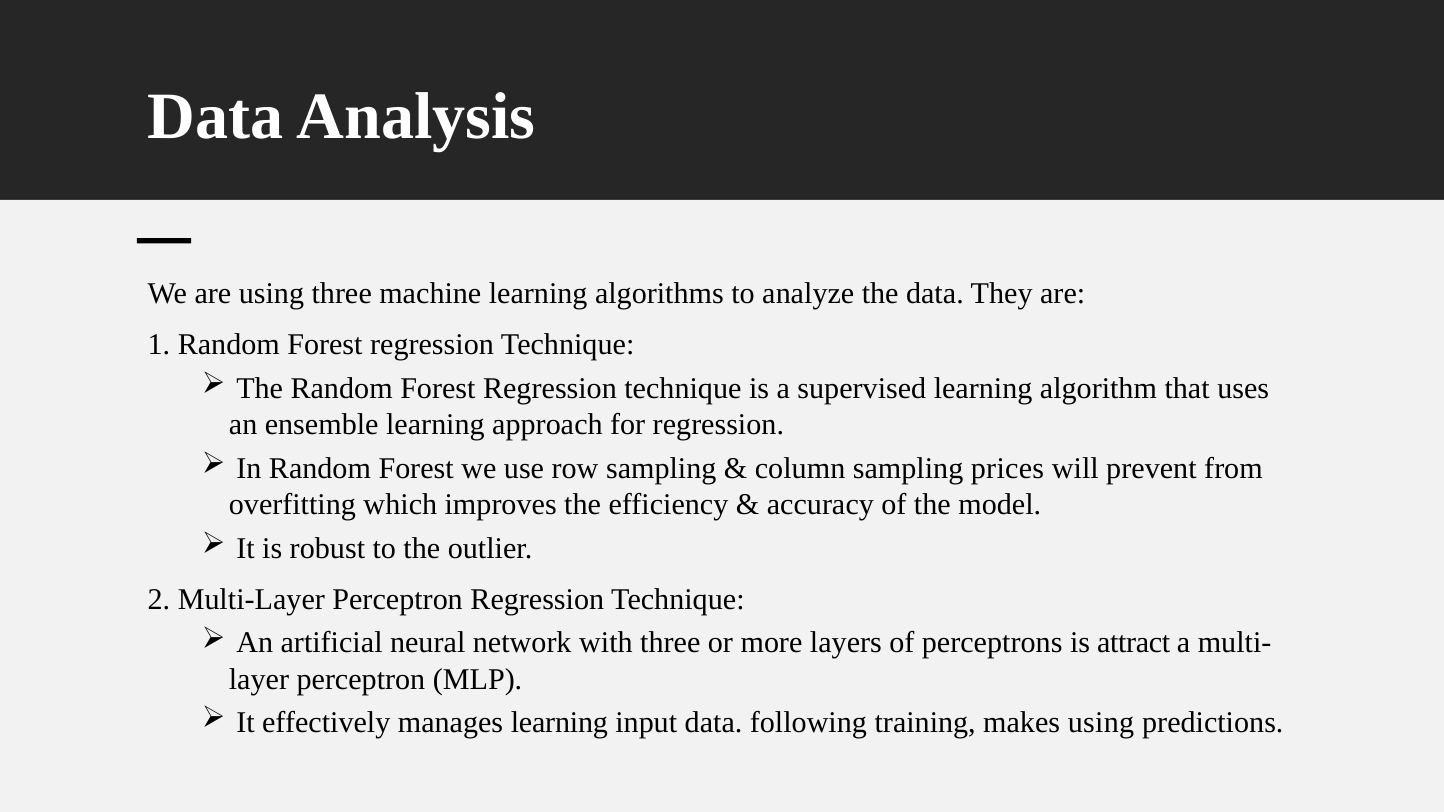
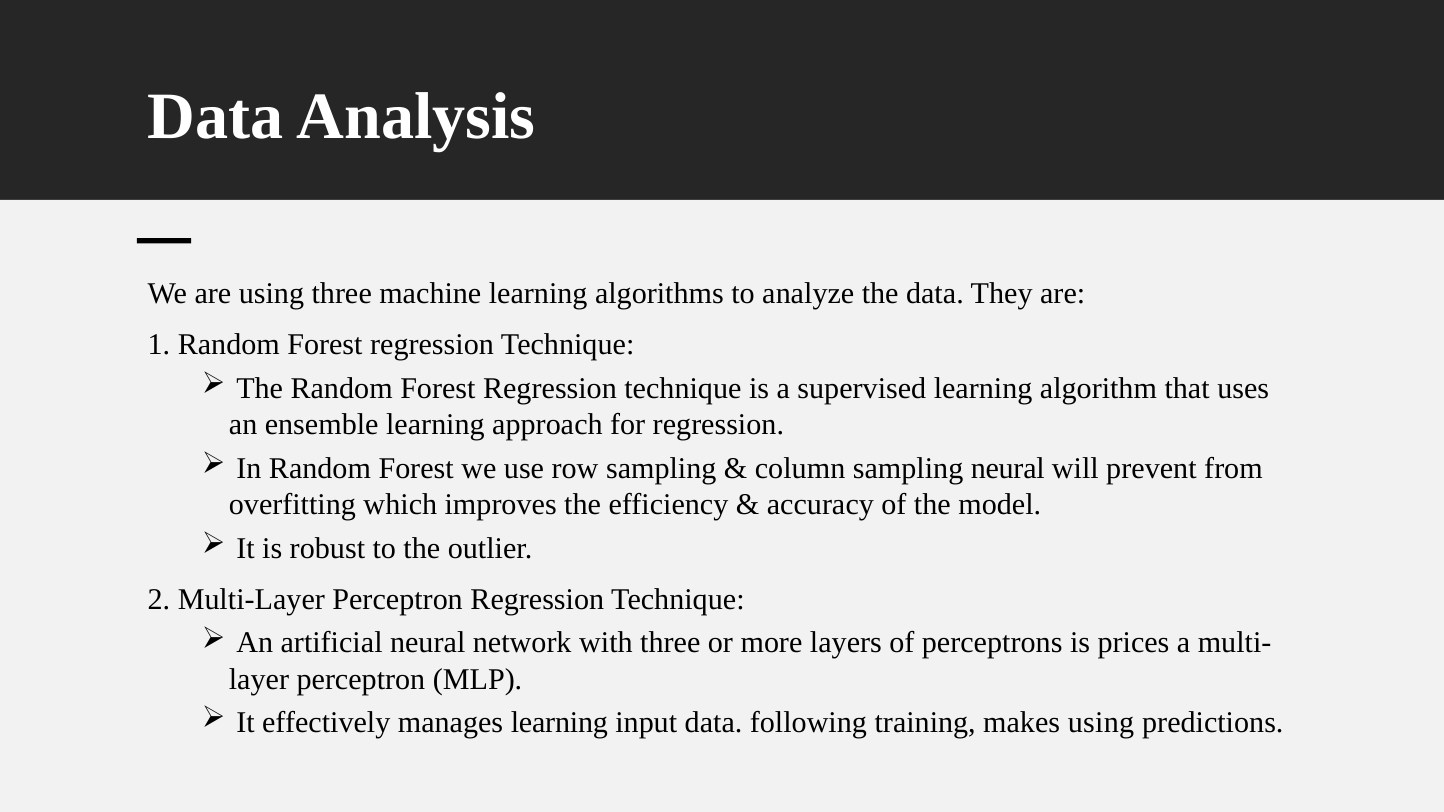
sampling prices: prices -> neural
attract: attract -> prices
